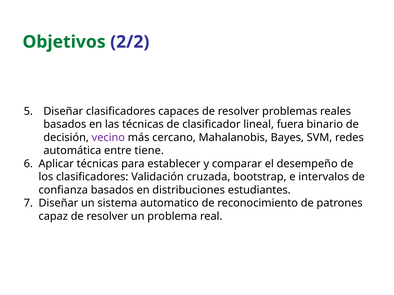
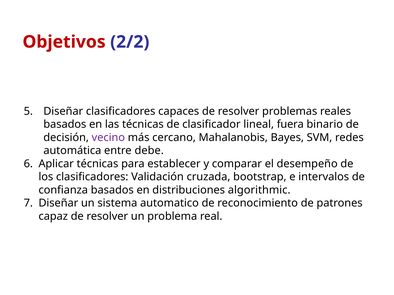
Objetivos colour: green -> red
tiene: tiene -> debe
estudiantes: estudiantes -> algorithmic
